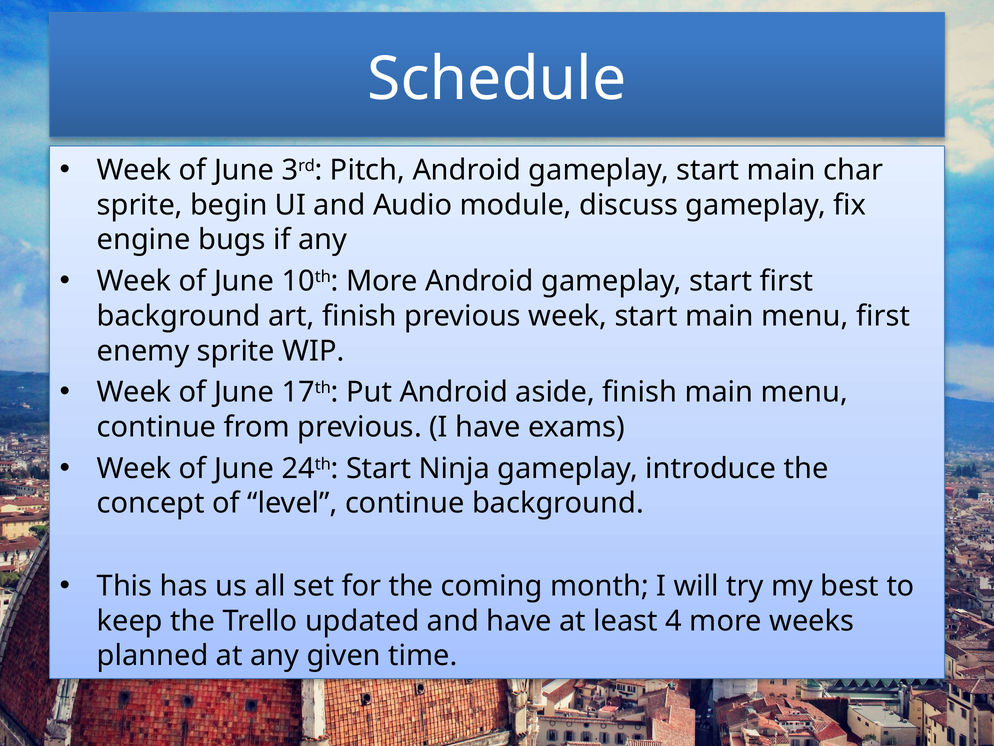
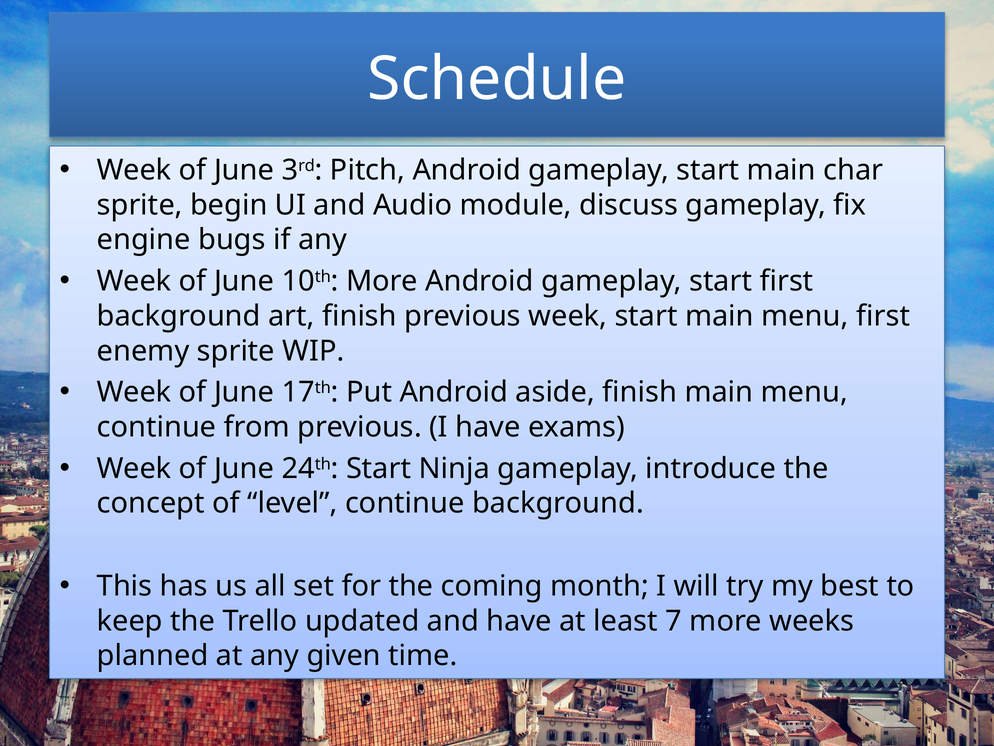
4: 4 -> 7
